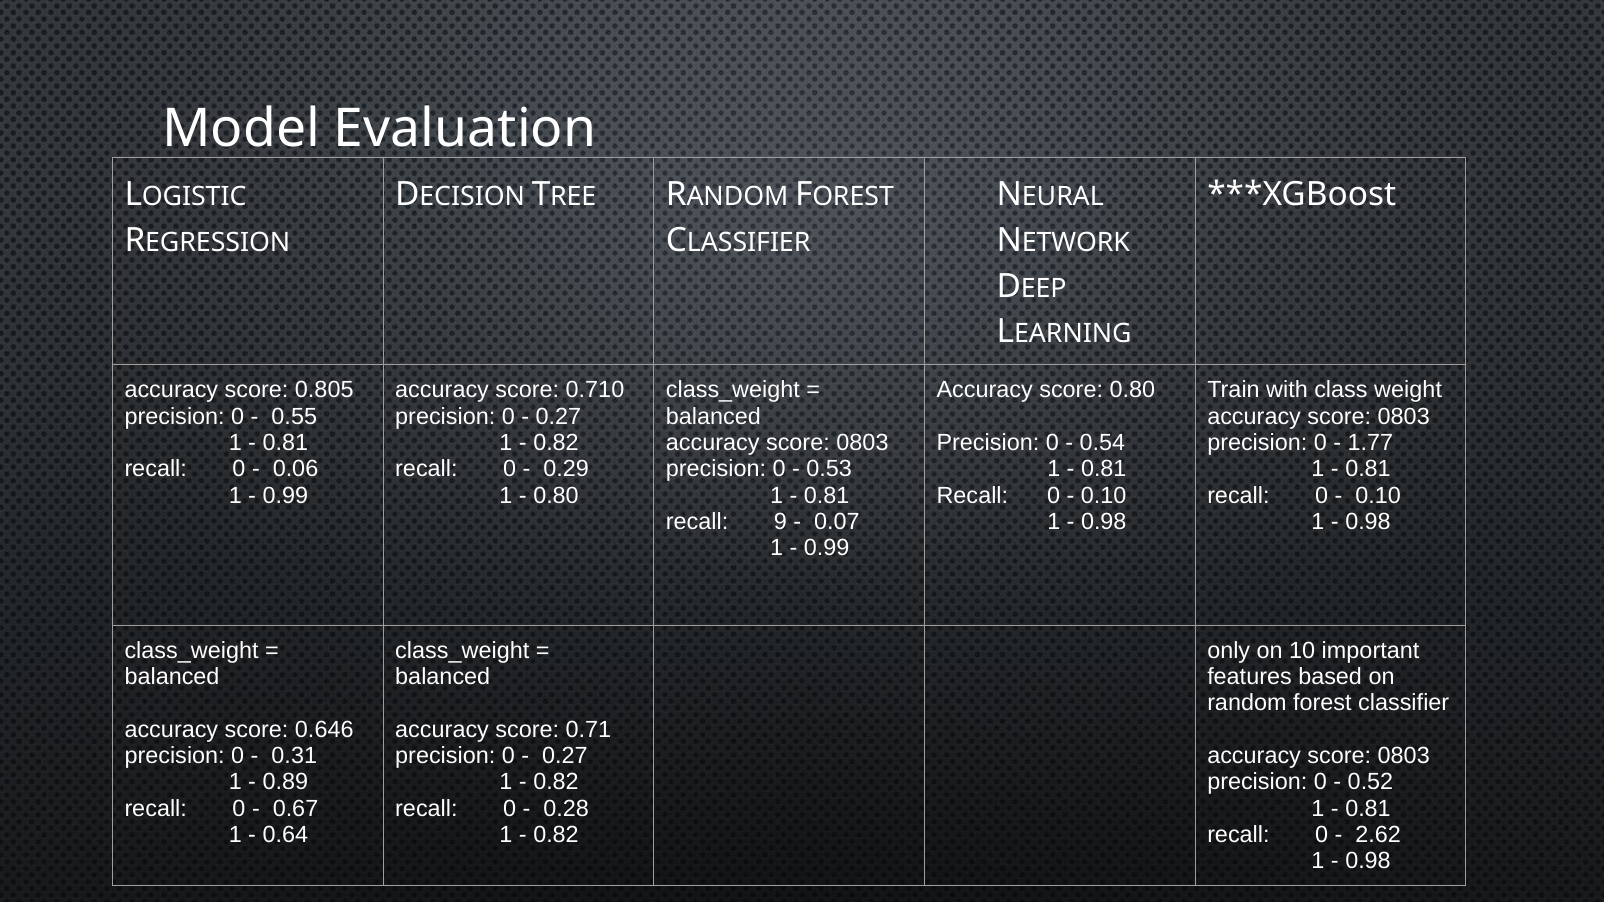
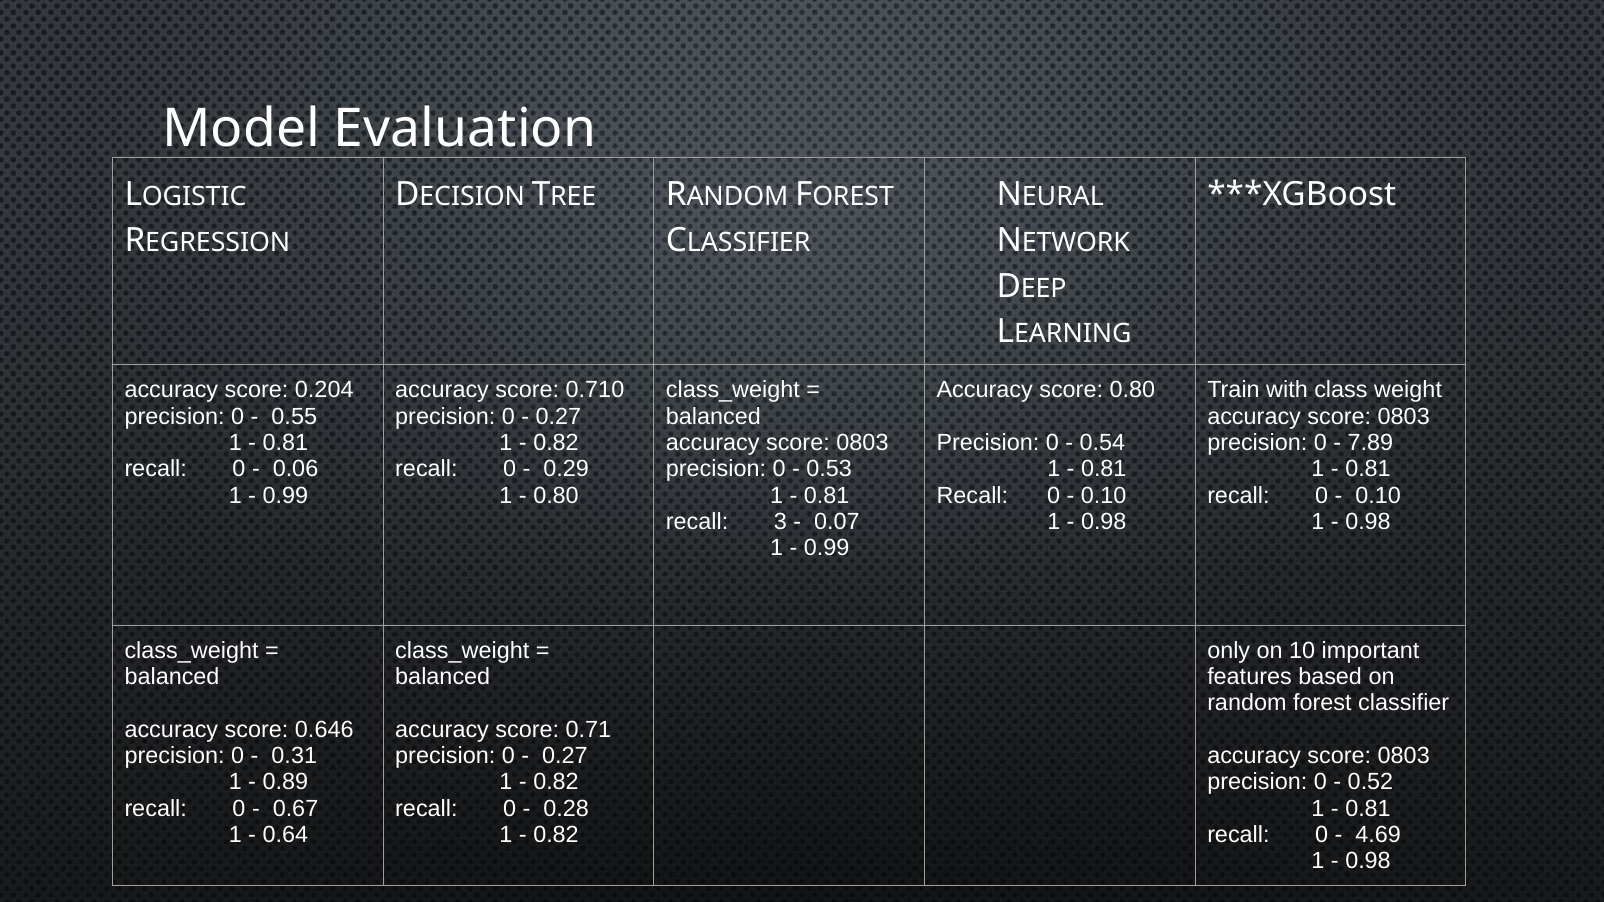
0.805: 0.805 -> 0.204
1.77: 1.77 -> 7.89
9: 9 -> 3
2.62: 2.62 -> 4.69
